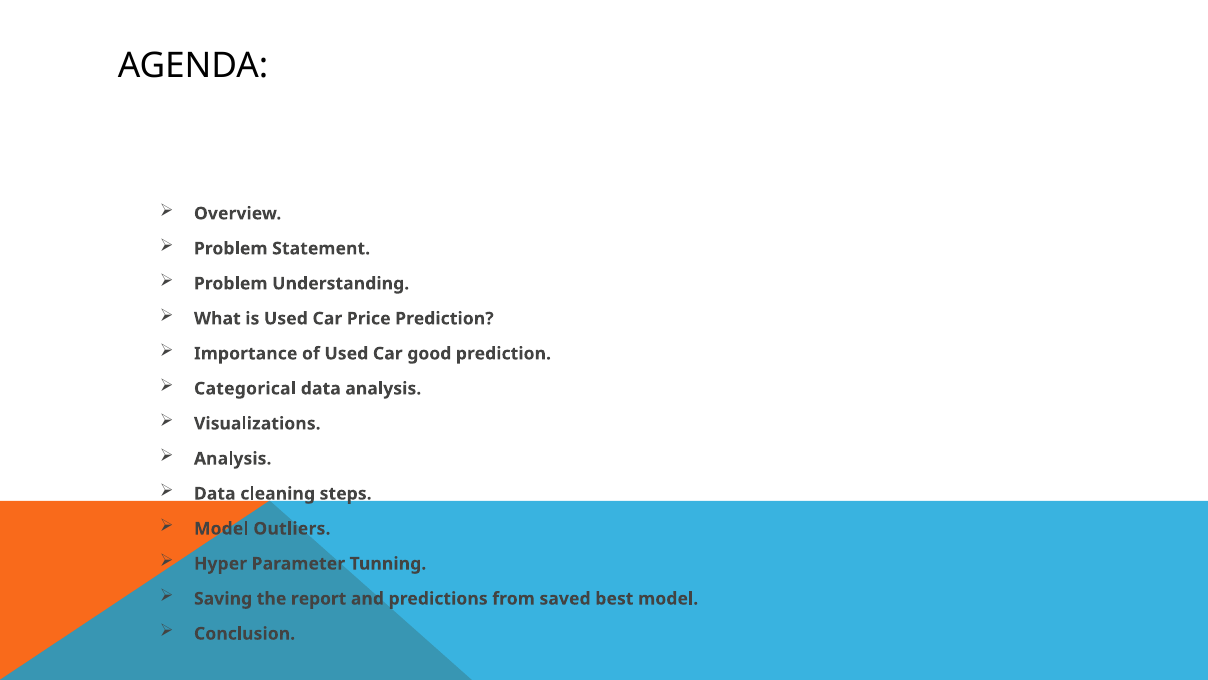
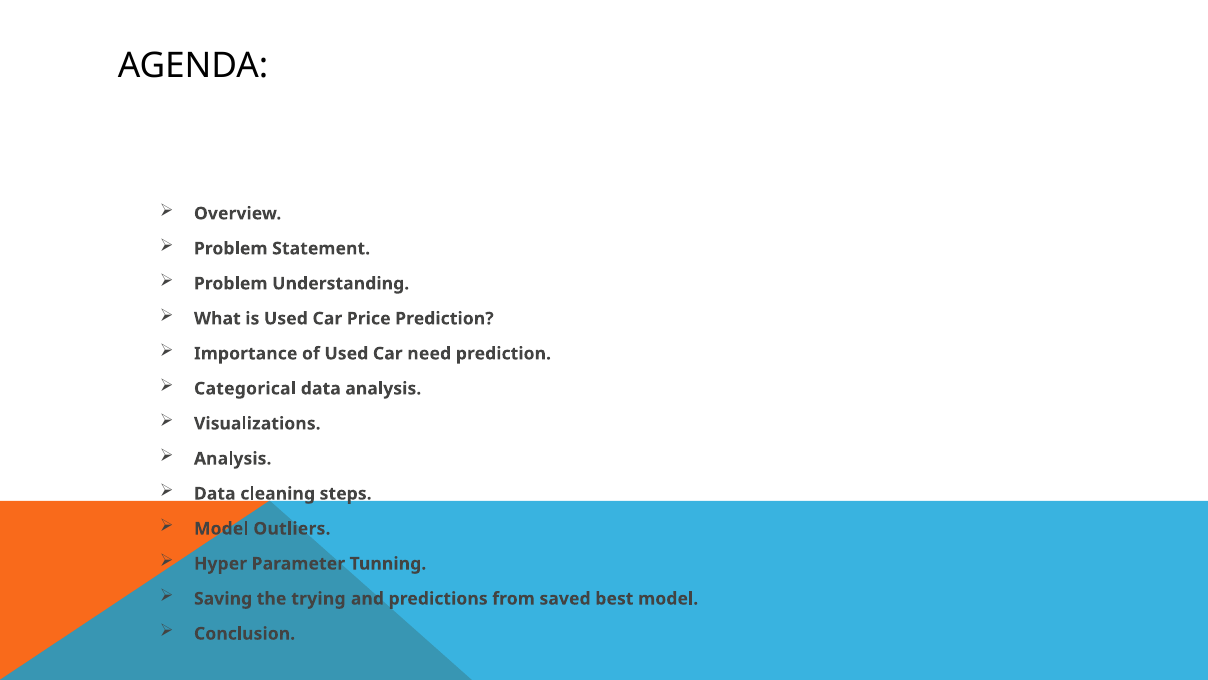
good: good -> need
report: report -> trying
